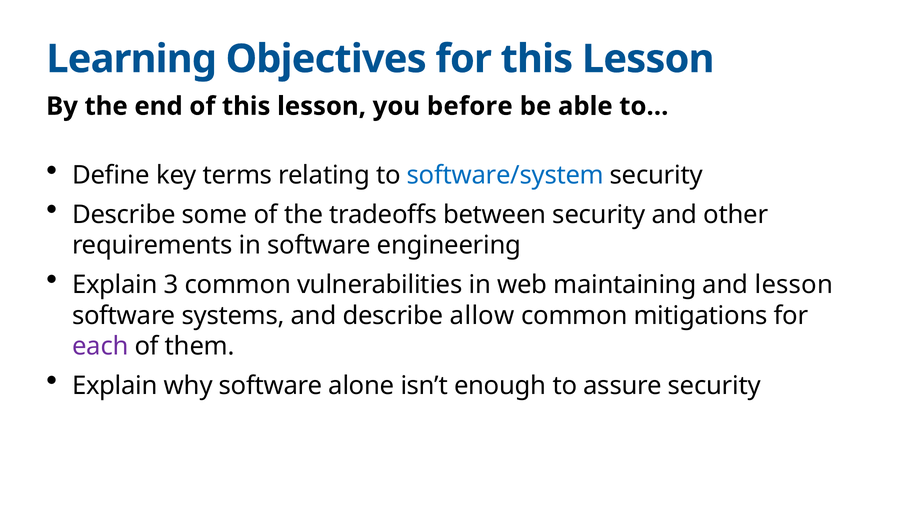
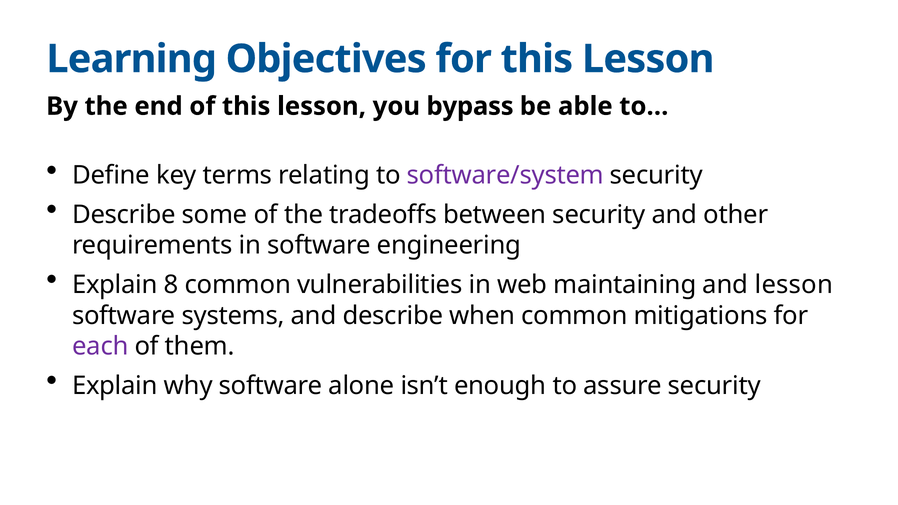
before: before -> bypass
software/system colour: blue -> purple
3: 3 -> 8
allow: allow -> when
